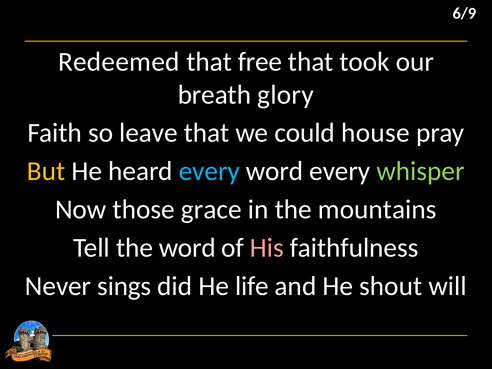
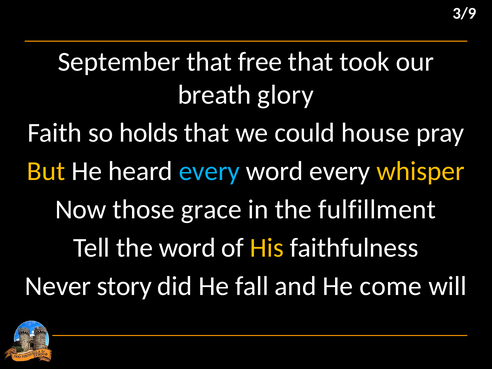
6/9: 6/9 -> 3/9
Redeemed: Redeemed -> September
leave: leave -> holds
whisper colour: light green -> yellow
mountains: mountains -> fulfillment
His colour: pink -> yellow
sings: sings -> story
life: life -> fall
shout: shout -> come
